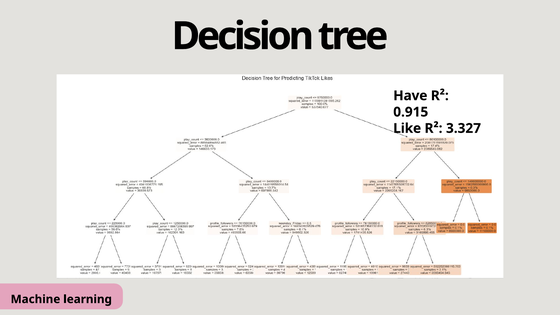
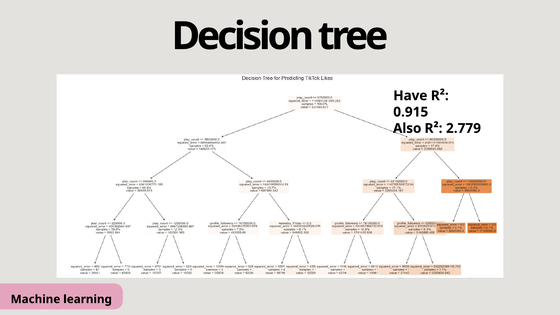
Like: Like -> Also
3.327: 3.327 -> 2.779
